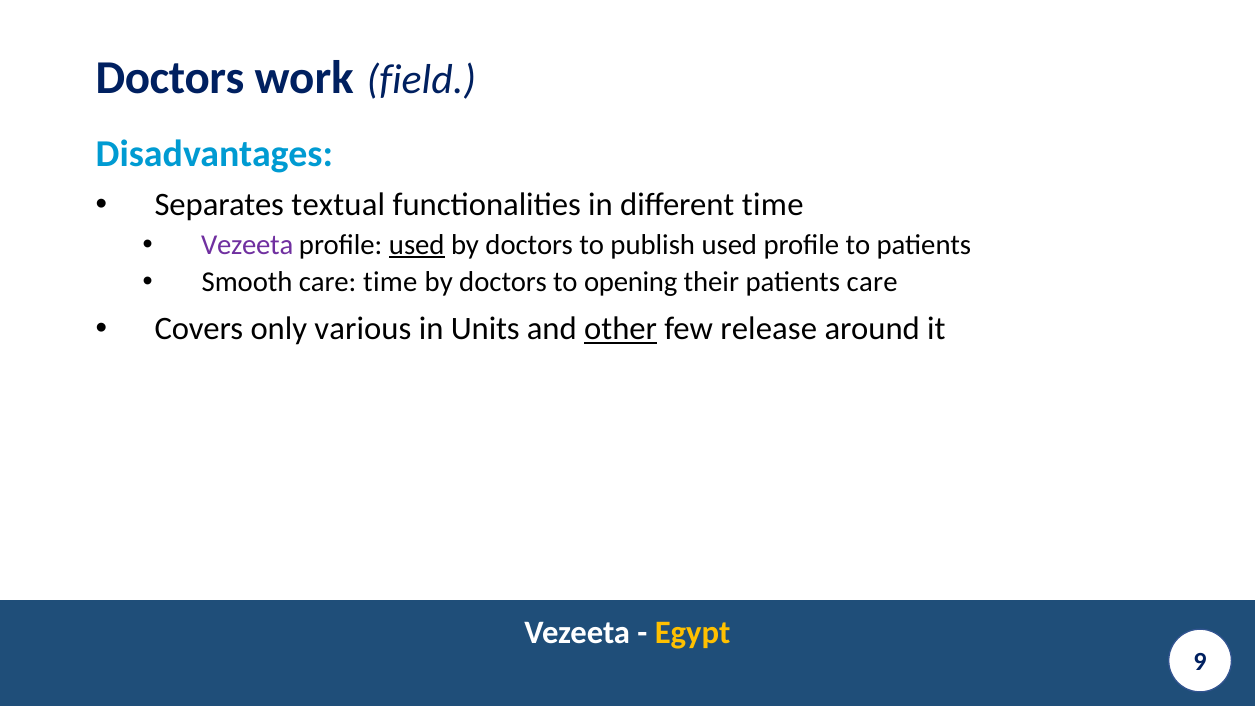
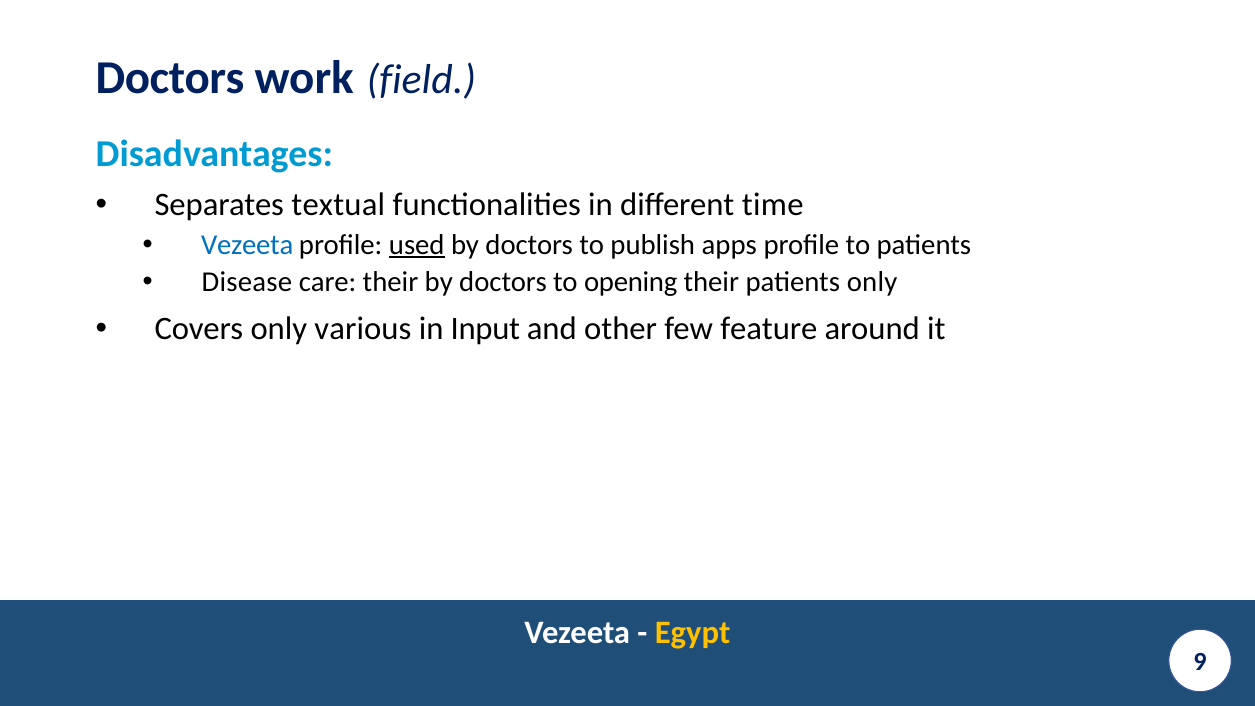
Vezeeta at (247, 245) colour: purple -> blue
publish used: used -> apps
Smooth: Smooth -> Disease
care time: time -> their
patients care: care -> only
Units: Units -> Input
other underline: present -> none
release: release -> feature
